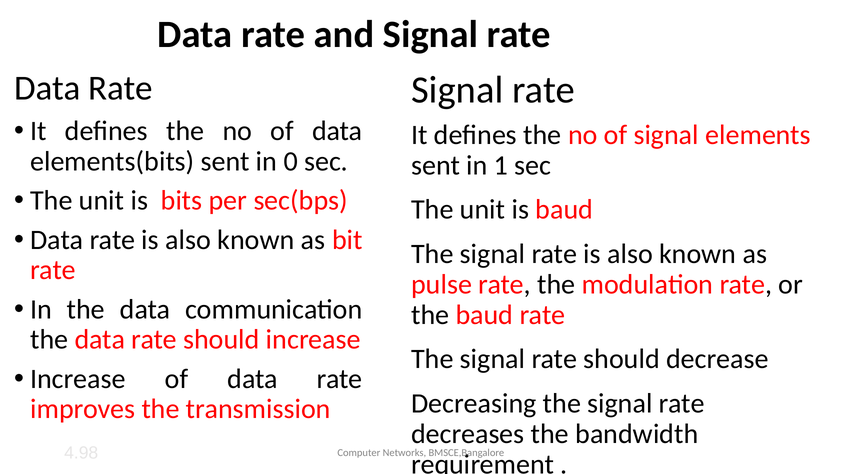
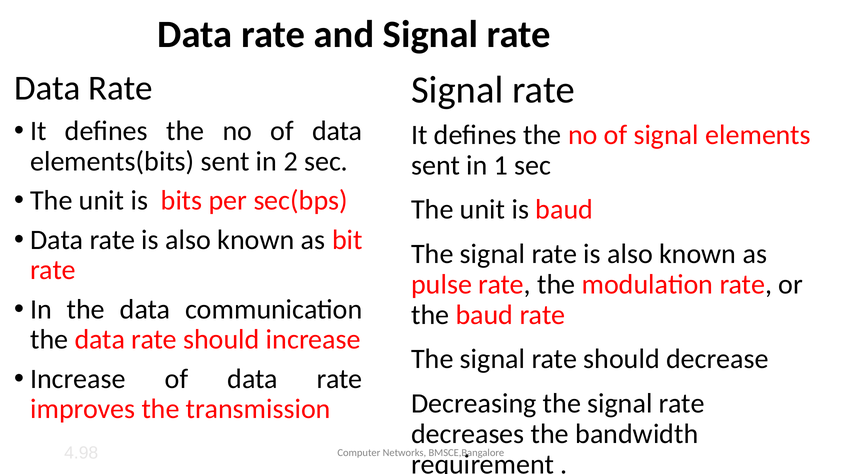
0: 0 -> 2
